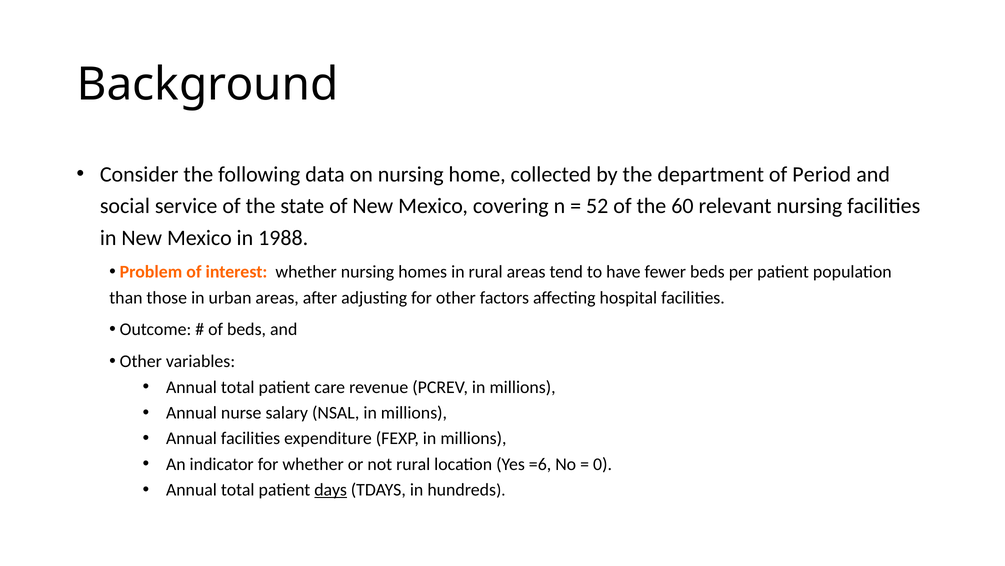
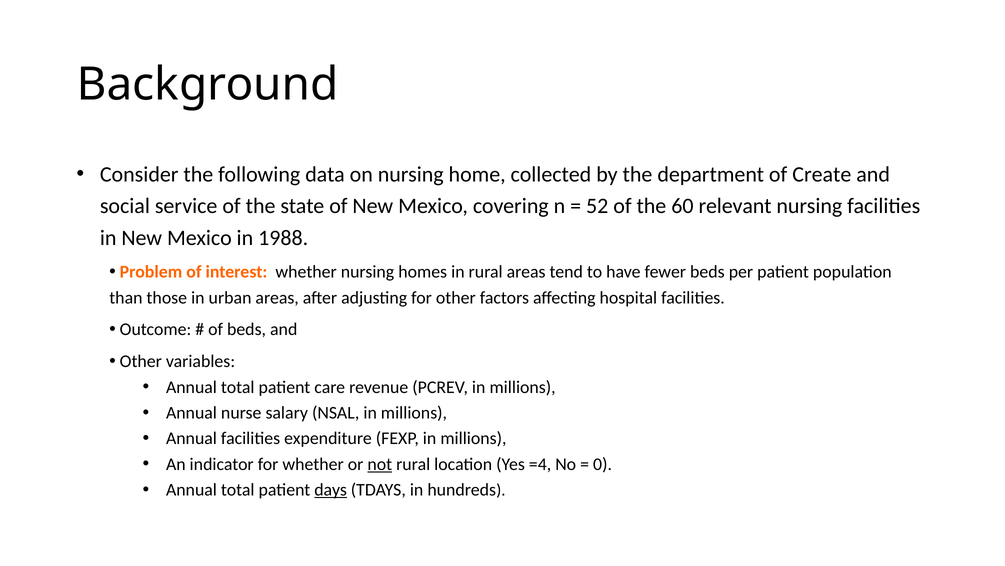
Period: Period -> Create
not underline: none -> present
=6: =6 -> =4
